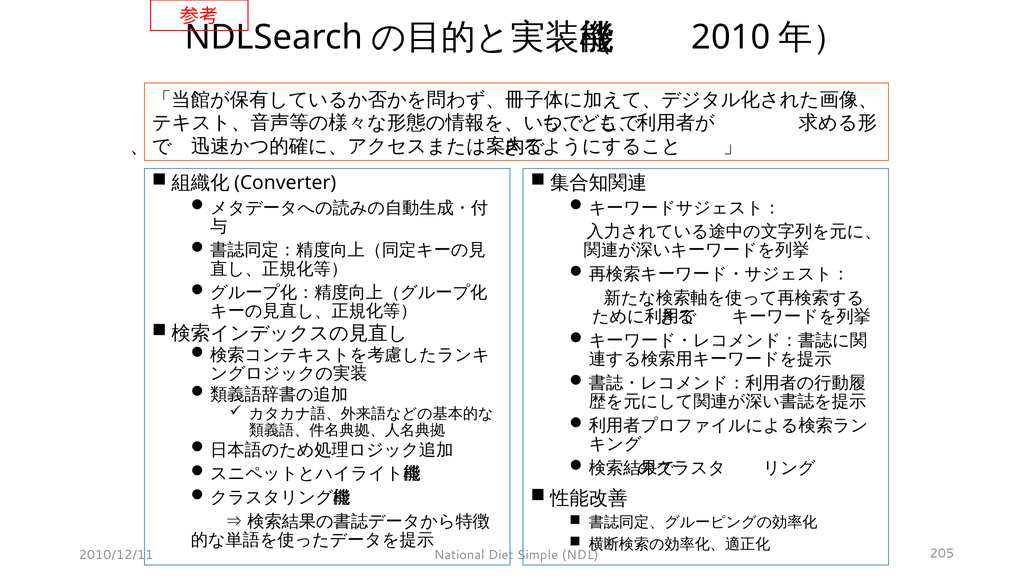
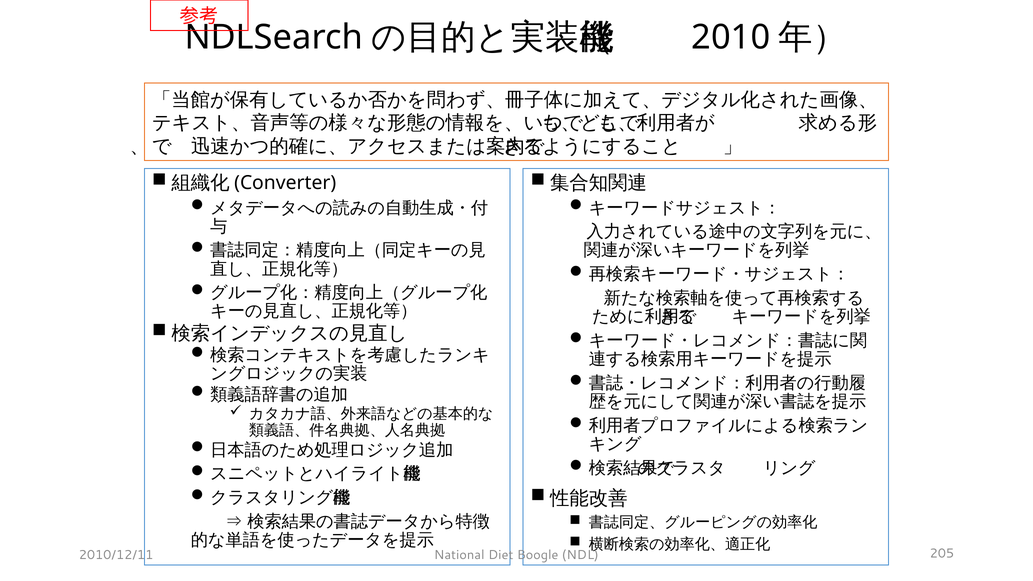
Simple: Simple -> Boogle
